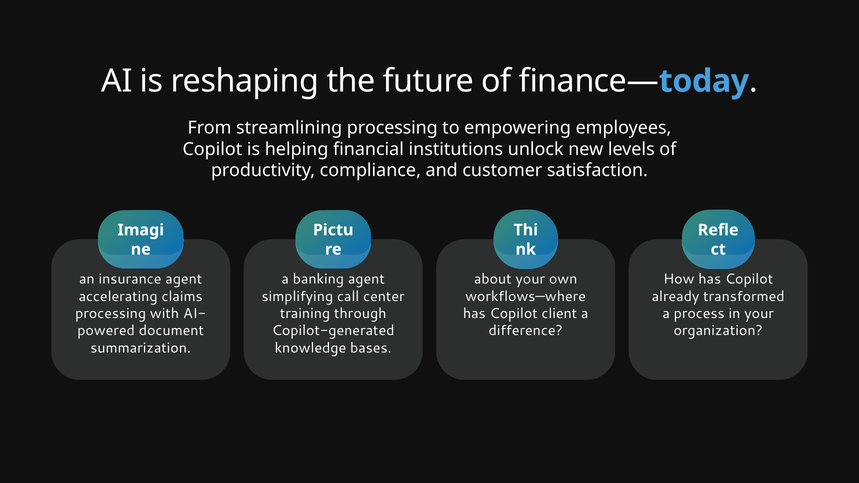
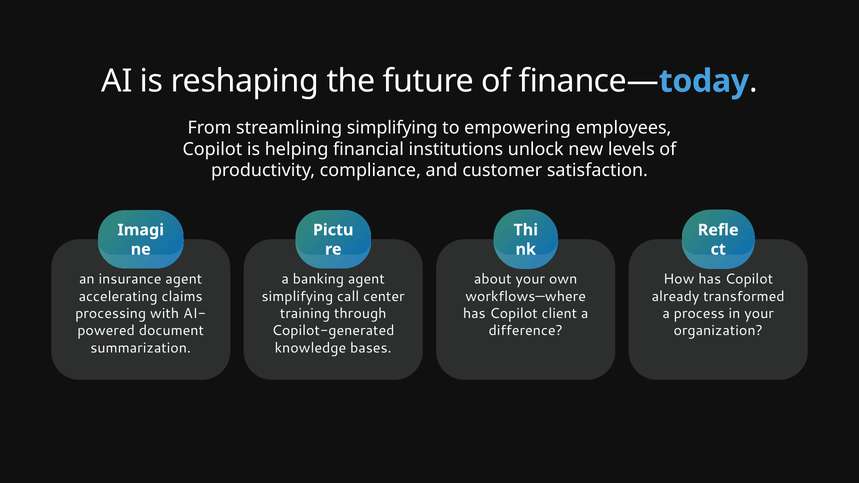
streamlining processing: processing -> simplifying
